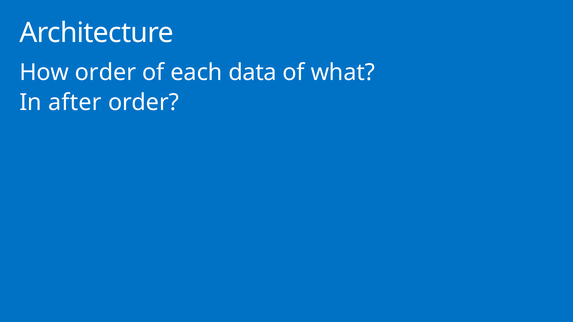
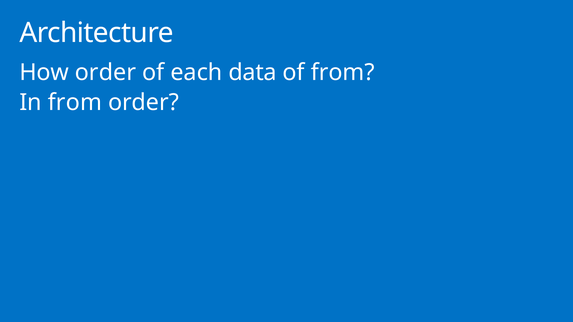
of what: what -> from
In after: after -> from
